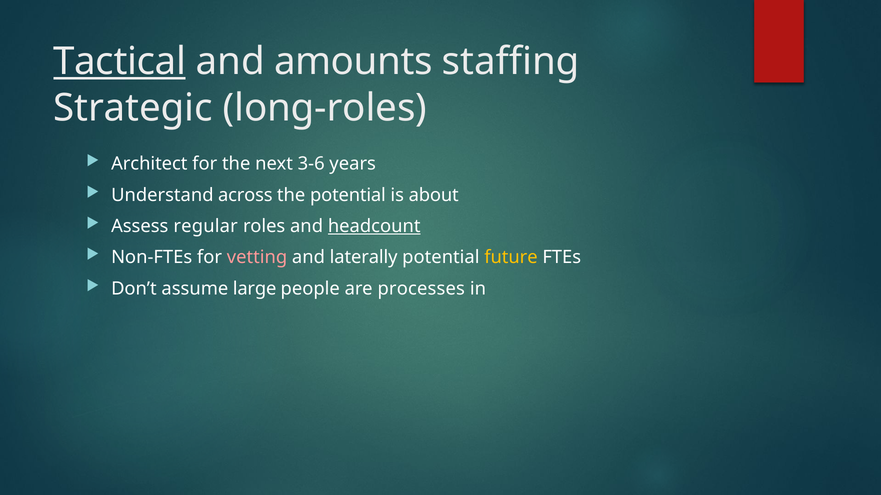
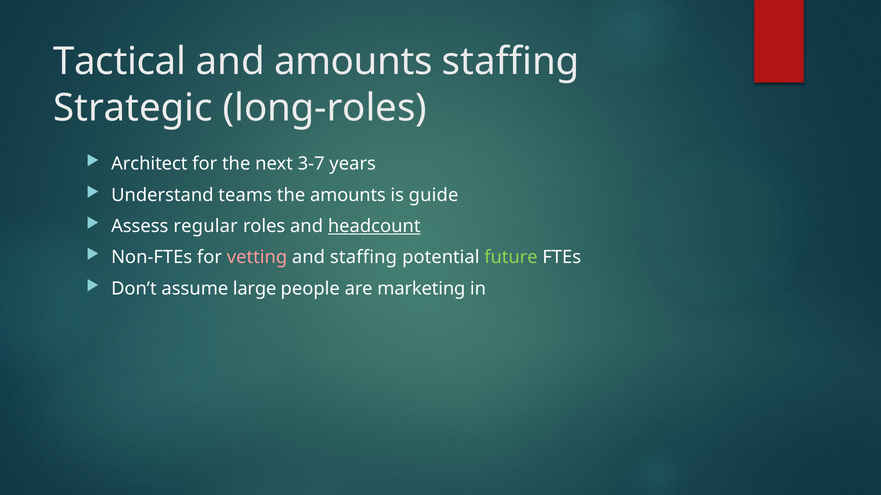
Tactical underline: present -> none
3-6: 3-6 -> 3-7
across: across -> teams
the potential: potential -> amounts
about: about -> guide
and laterally: laterally -> staffing
future colour: yellow -> light green
processes: processes -> marketing
